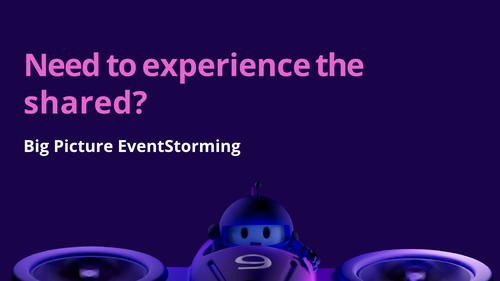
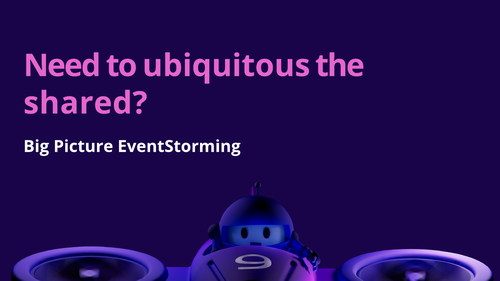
experience: experience -> ubiquitous
